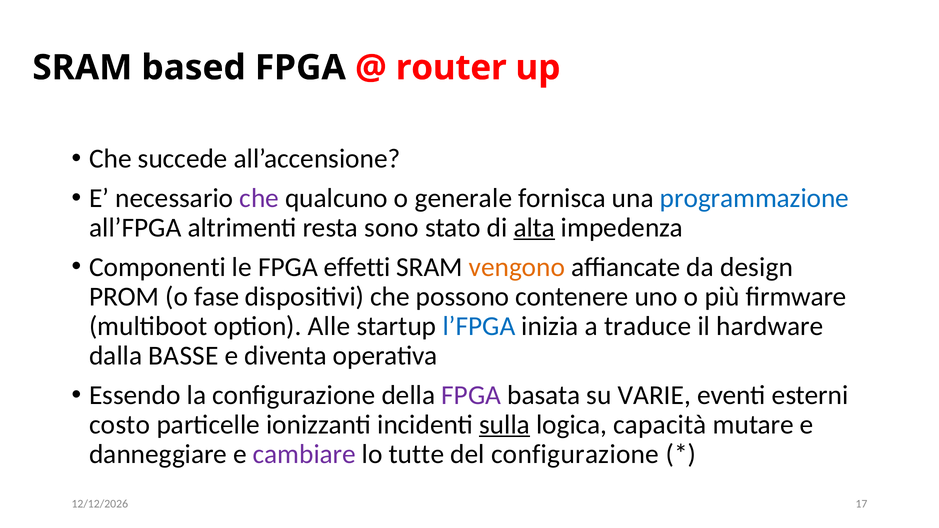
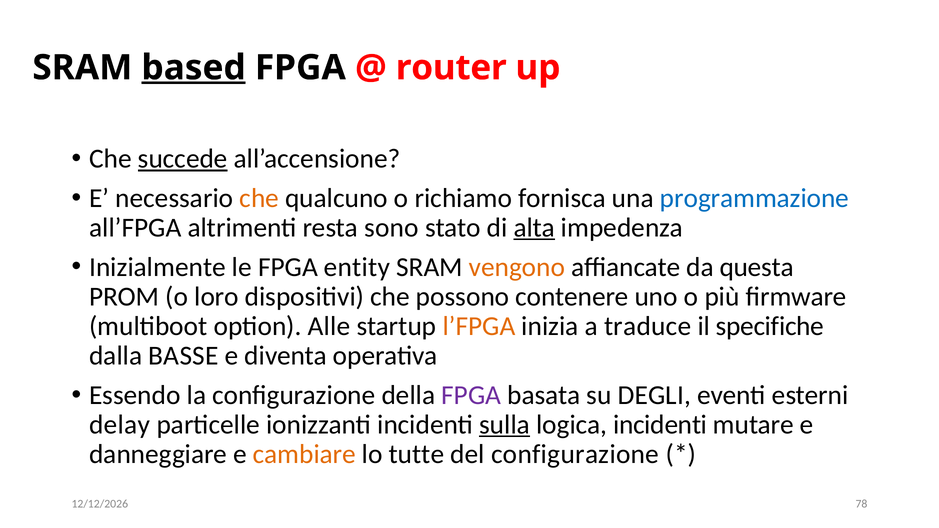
based underline: none -> present
succede underline: none -> present
che at (259, 198) colour: purple -> orange
generale: generale -> richiamo
Componenti: Componenti -> Inizialmente
effetti: effetti -> entity
design: design -> questa
fase: fase -> loro
l’FPGA colour: blue -> orange
hardware: hardware -> specifiche
VARIE: VARIE -> DEGLI
costo: costo -> delay
logica capacità: capacità -> incidenti
cambiare colour: purple -> orange
17: 17 -> 78
